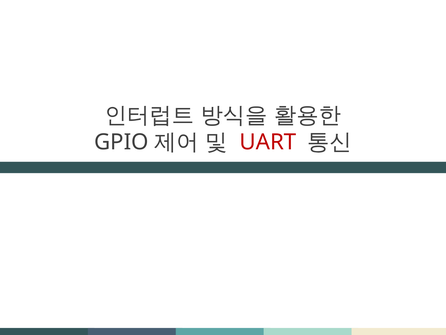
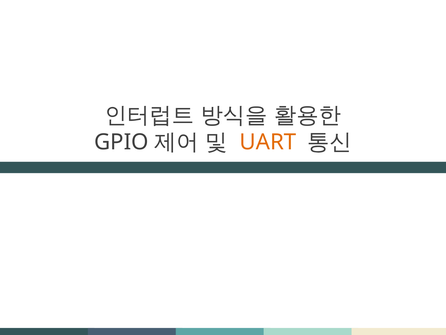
UART colour: red -> orange
